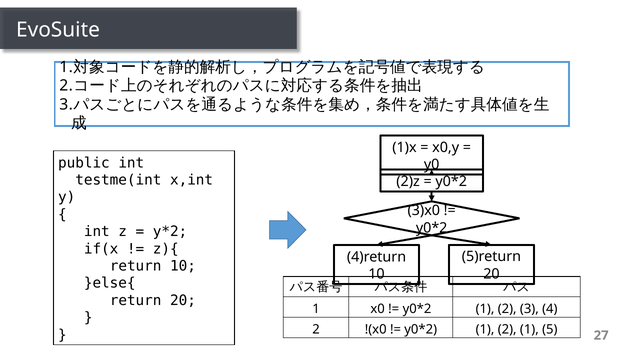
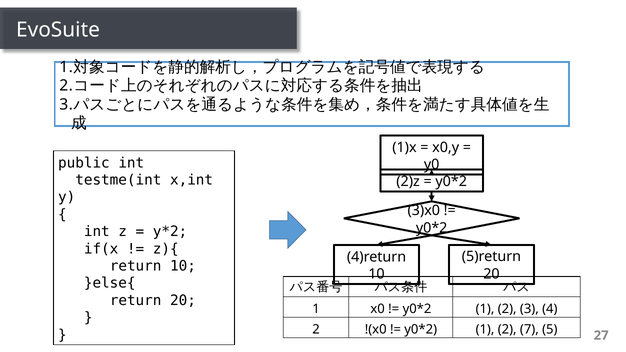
2 1: 1 -> 7
